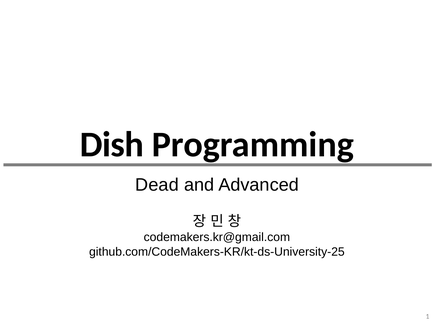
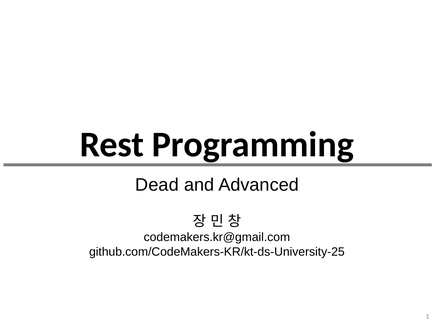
Dish: Dish -> Rest
